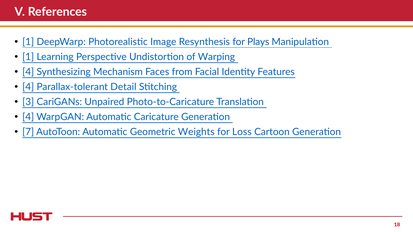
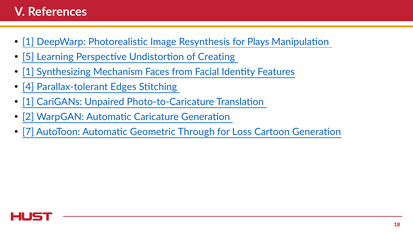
1 at (28, 57): 1 -> 5
Warping: Warping -> Creating
4 at (28, 72): 4 -> 1
Detail: Detail -> Edges
3 at (28, 102): 3 -> 1
4 at (28, 117): 4 -> 2
Weights: Weights -> Through
